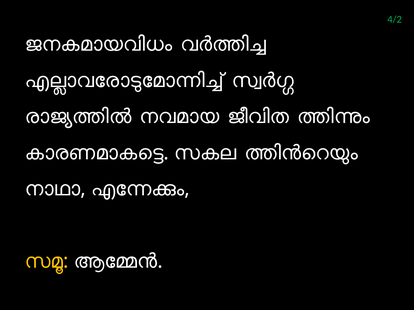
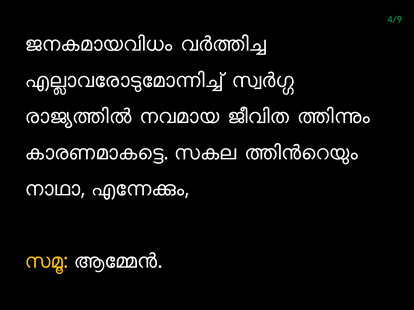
4/2: 4/2 -> 4/9
